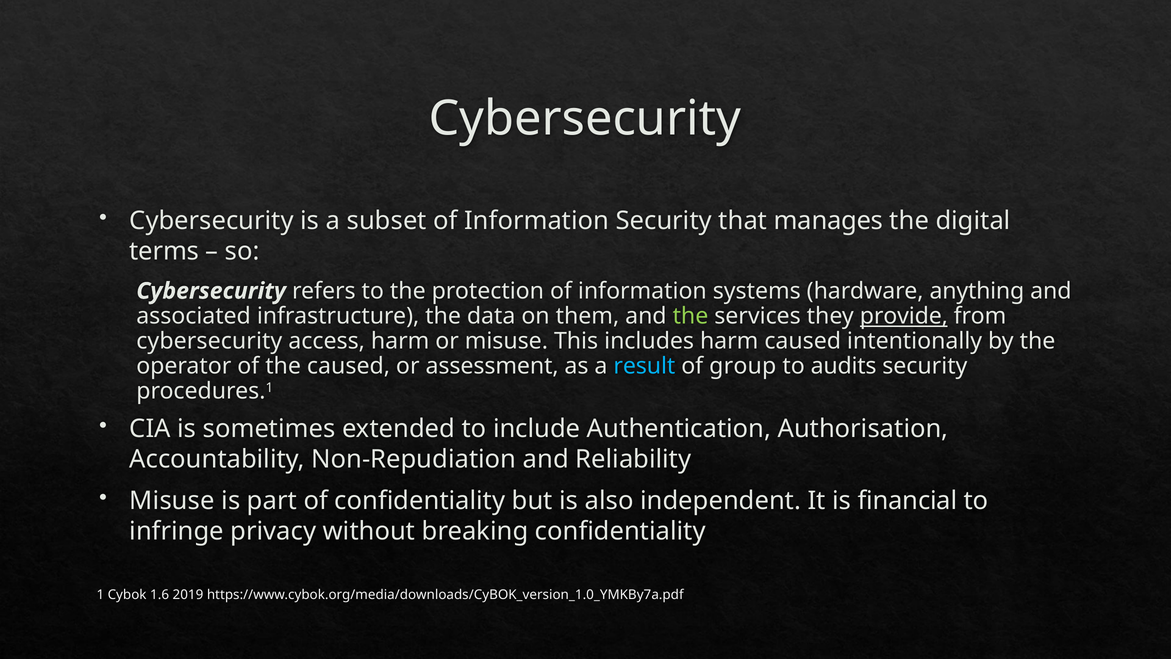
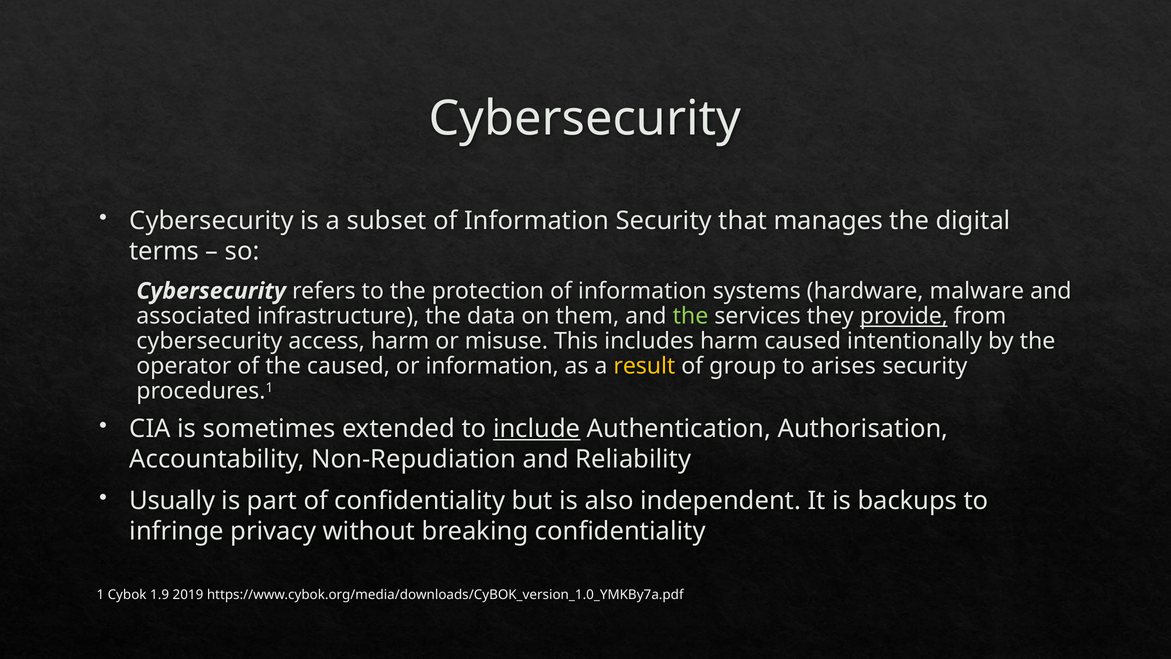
anything: anything -> malware
or assessment: assessment -> information
result colour: light blue -> yellow
audits: audits -> arises
include underline: none -> present
Misuse at (172, 501): Misuse -> Usually
financial: financial -> backups
1.6: 1.6 -> 1.9
